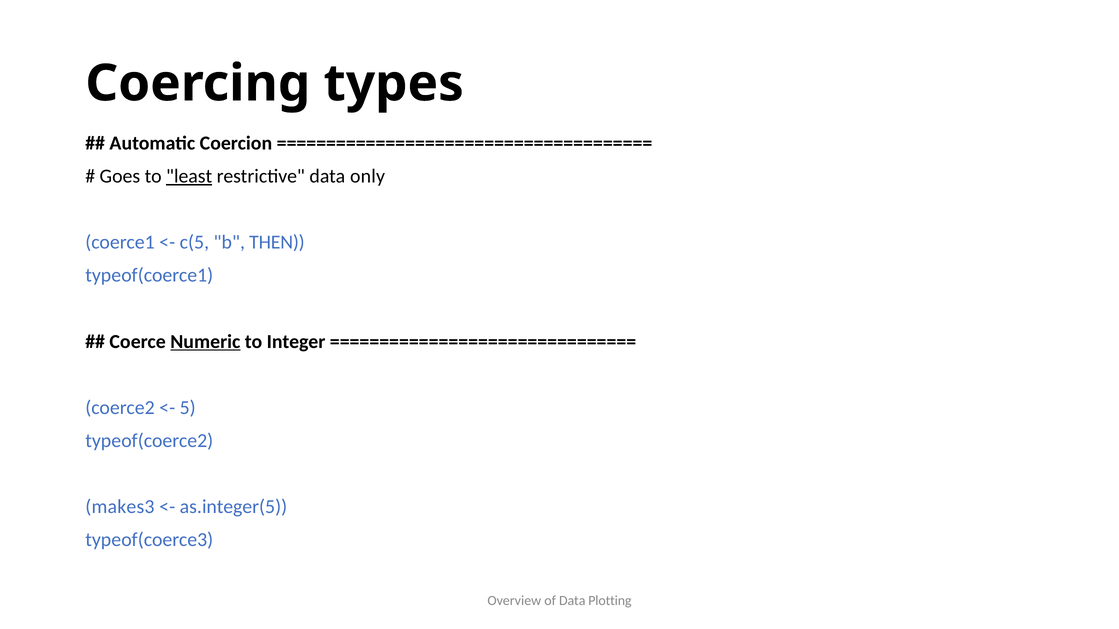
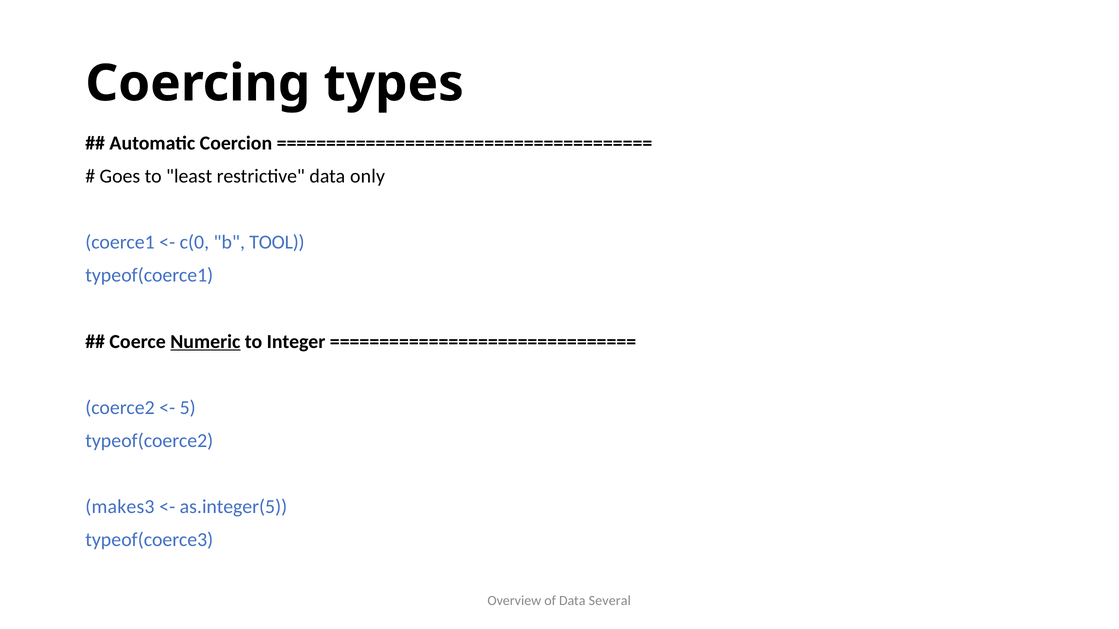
least underline: present -> none
c(5: c(5 -> c(0
THEN: THEN -> TOOL
Plotting: Plotting -> Several
